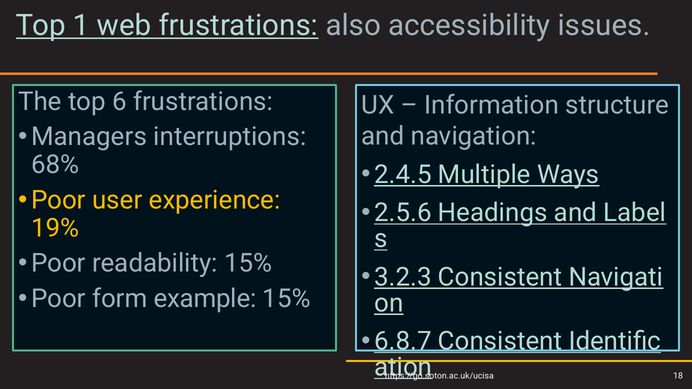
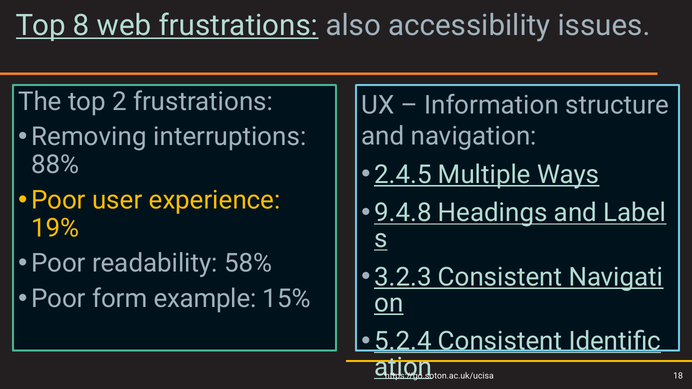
1: 1 -> 8
top 6: 6 -> 2
Managers: Managers -> Removing
68%: 68% -> 88%
2.5.6: 2.5.6 -> 9.4.8
readability 15%: 15% -> 58%
6.8.7: 6.8.7 -> 5.2.4
